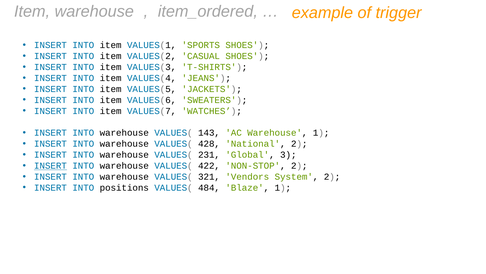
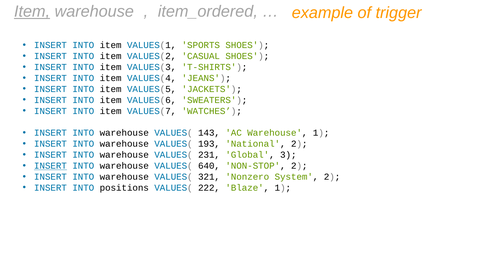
Item at (32, 12) underline: none -> present
428: 428 -> 193
422: 422 -> 640
Vendors: Vendors -> Nonzero
484: 484 -> 222
